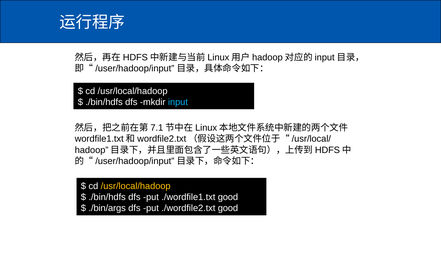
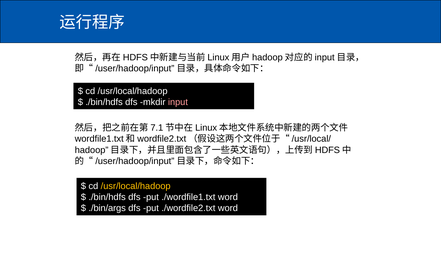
input colour: light blue -> pink
./wordfile1.txt good: good -> word
./wordfile2.txt good: good -> word
